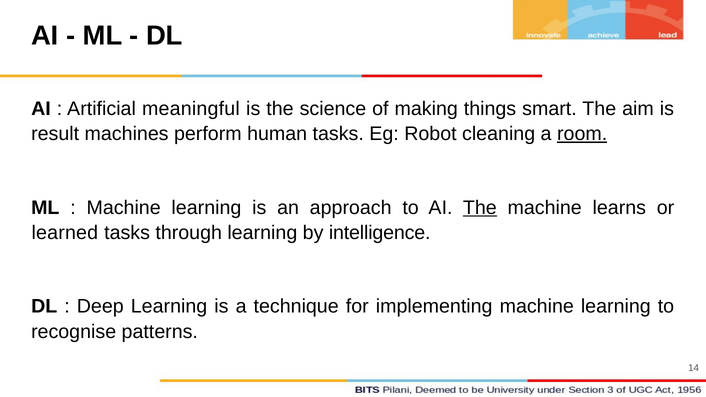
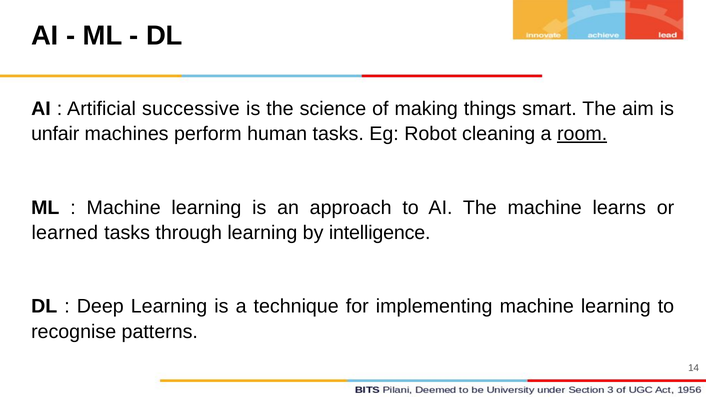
meaningful: meaningful -> successive
result: result -> unfair
The at (480, 208) underline: present -> none
